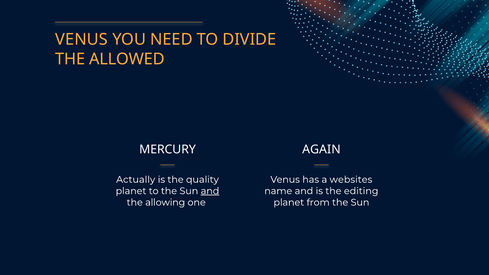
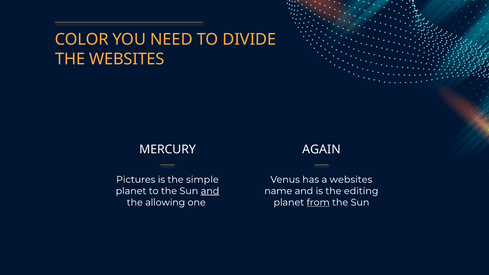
VENUS at (82, 40): VENUS -> COLOR
THE ALLOWED: ALLOWED -> WEBSITES
Actually: Actually -> Pictures
quality: quality -> simple
from underline: none -> present
